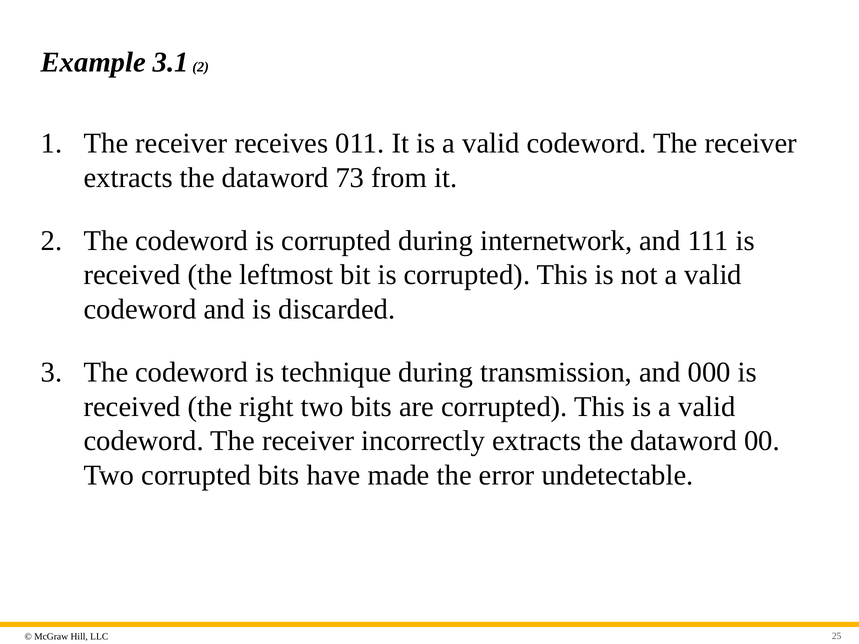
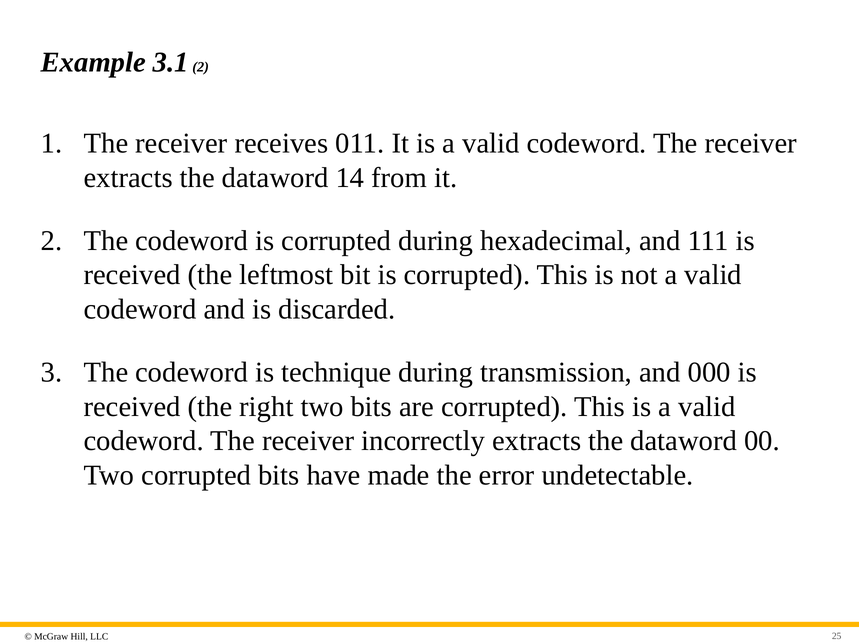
73: 73 -> 14
internetwork: internetwork -> hexadecimal
